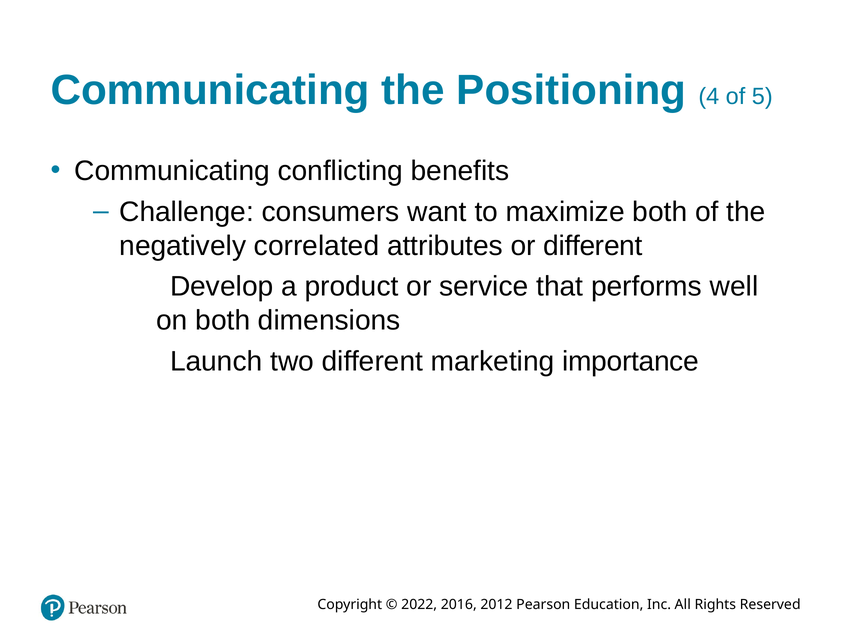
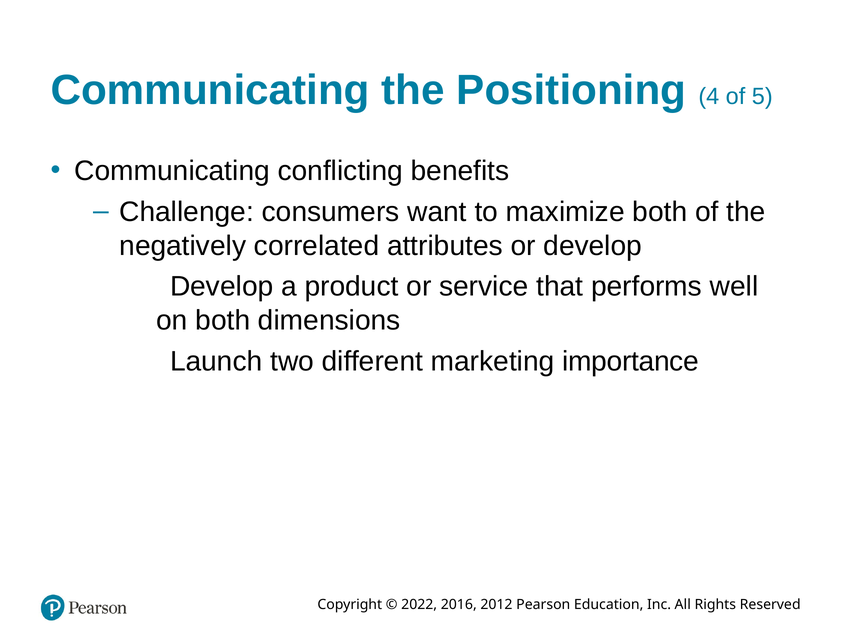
or different: different -> develop
